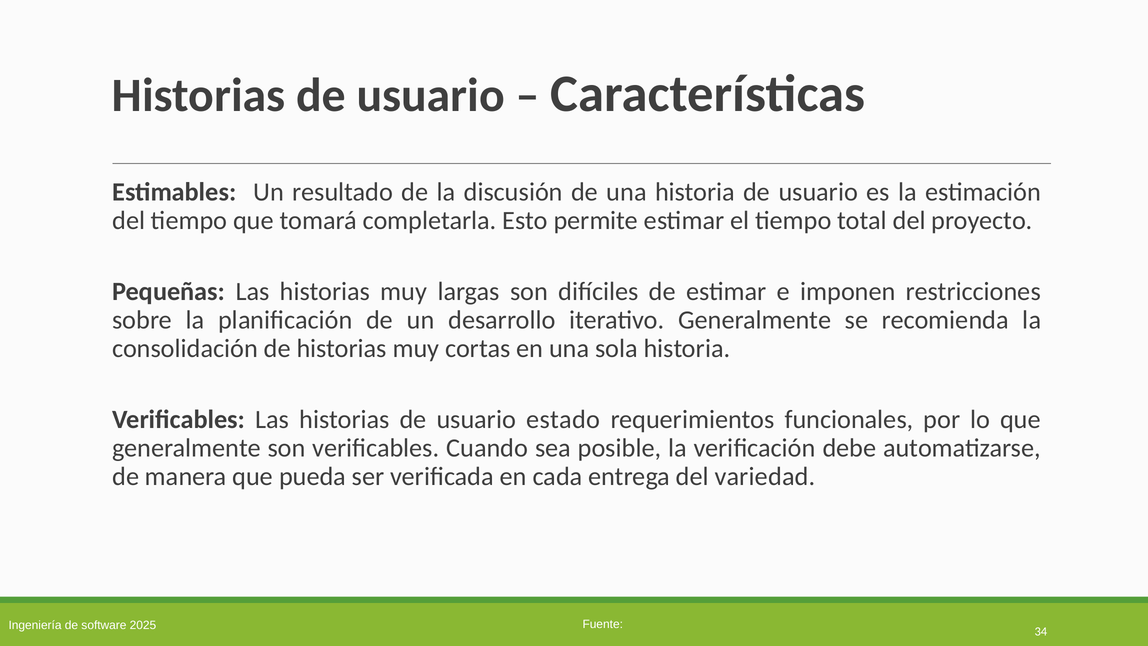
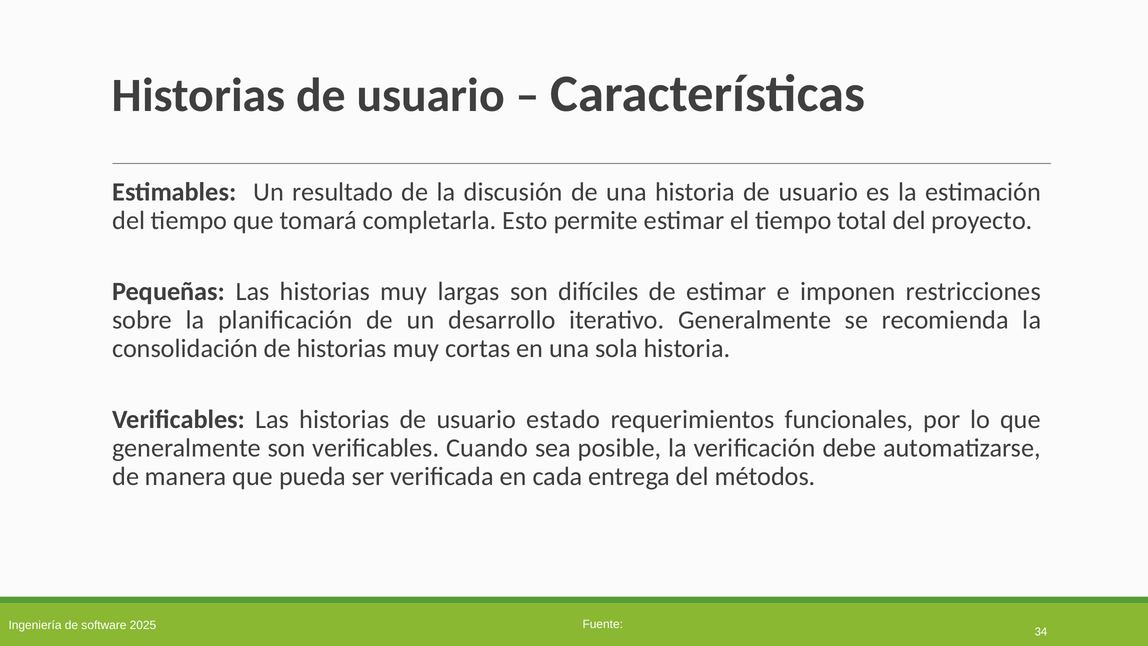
variedad: variedad -> métodos
